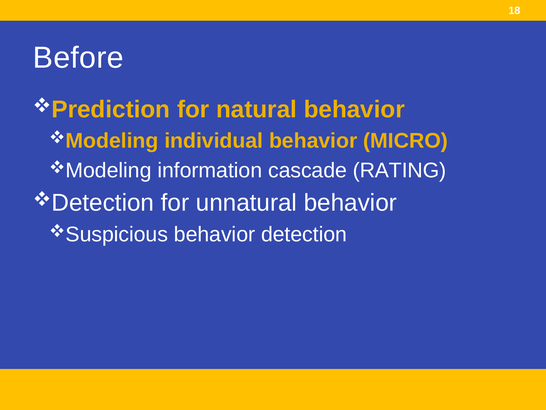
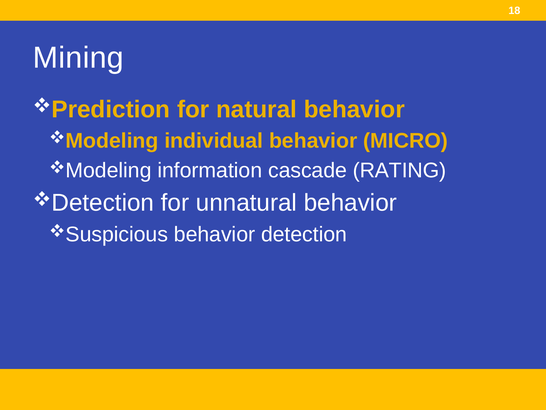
Before: Before -> Mining
